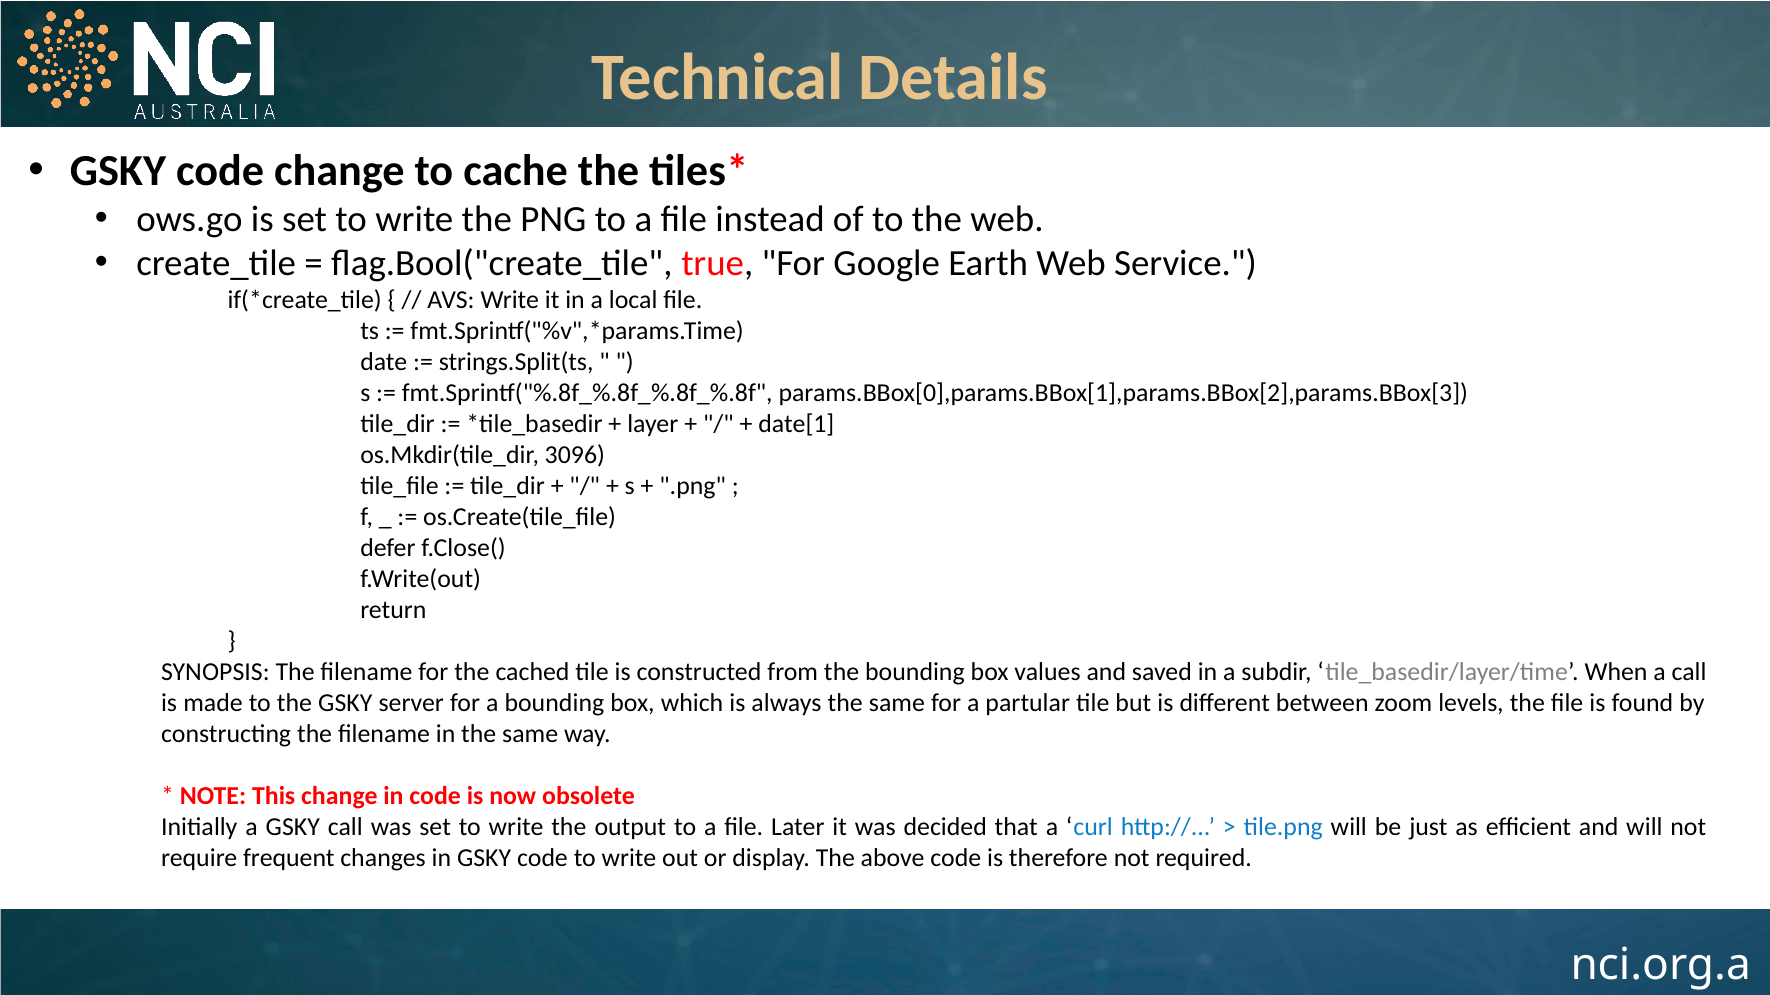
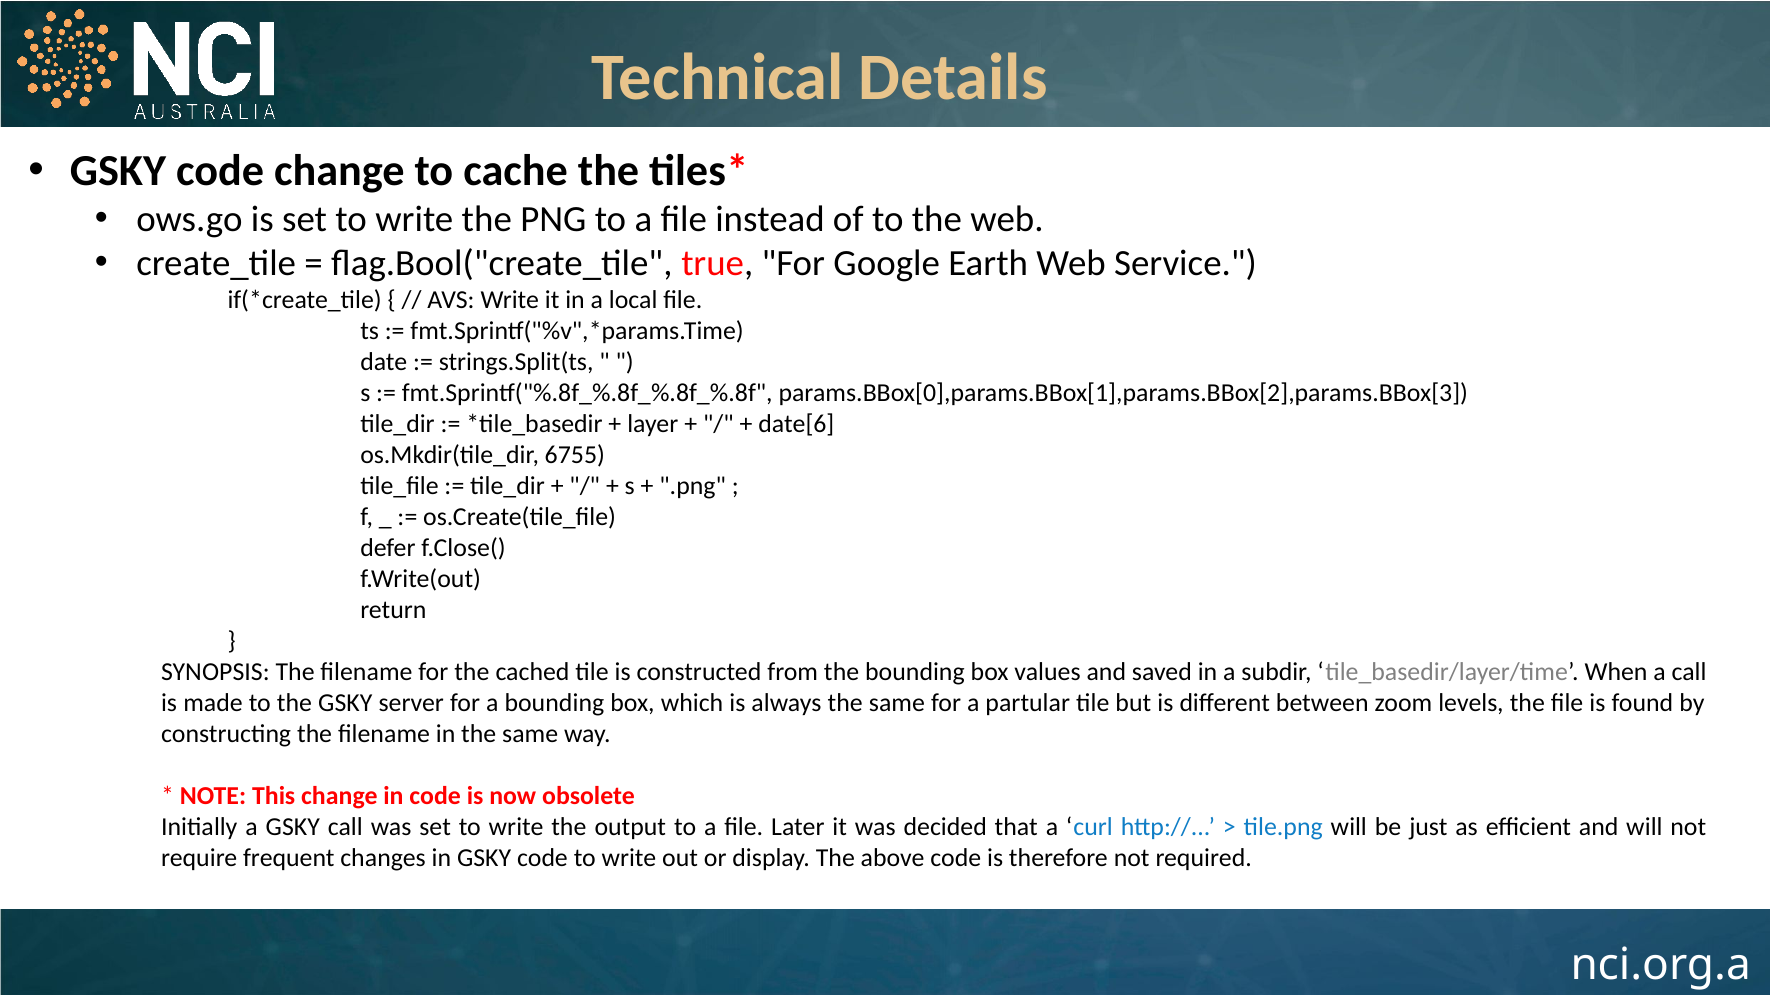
date[1: date[1 -> date[6
3096: 3096 -> 6755
